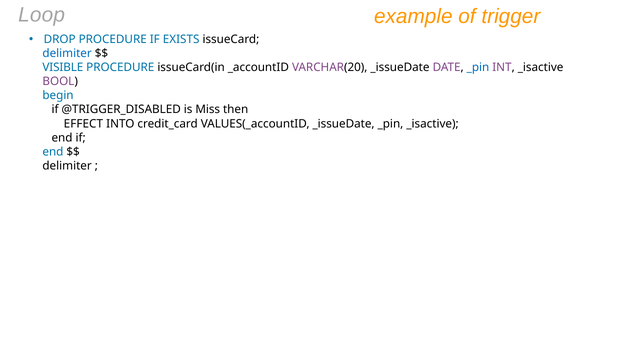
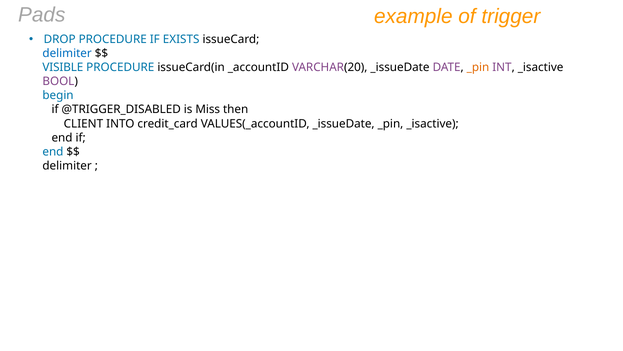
Loop: Loop -> Pads
_pin at (478, 67) colour: blue -> orange
EFFECT: EFFECT -> CLIENT
